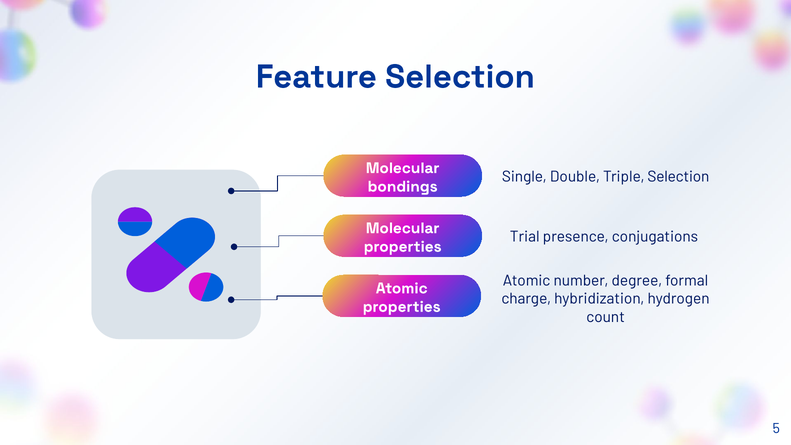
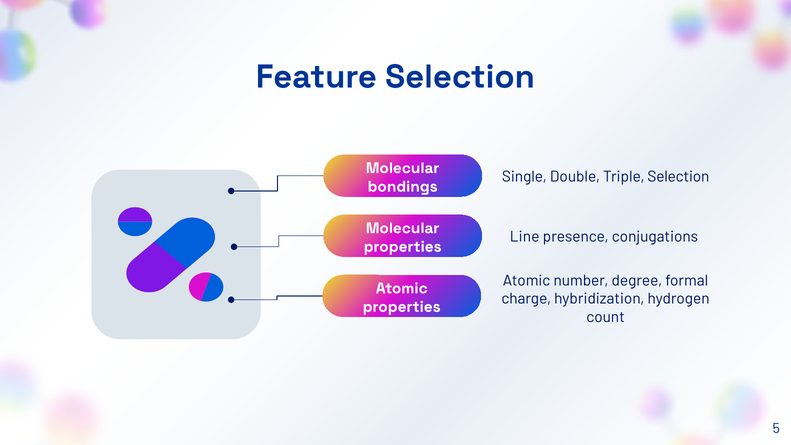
Trial: Trial -> Line
